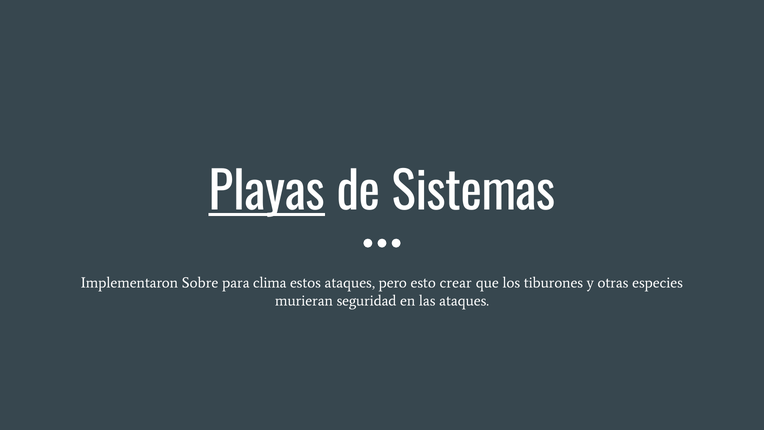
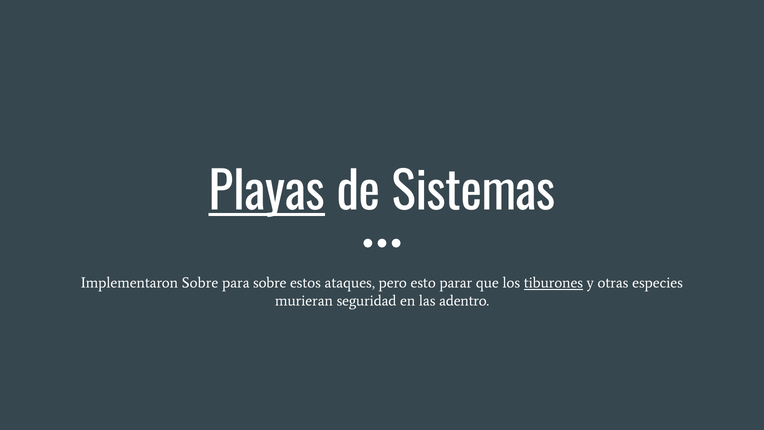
para clima: clima -> sobre
crear: crear -> parar
tiburones underline: none -> present
las ataques: ataques -> adentro
